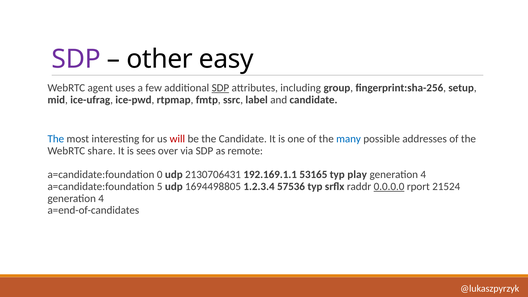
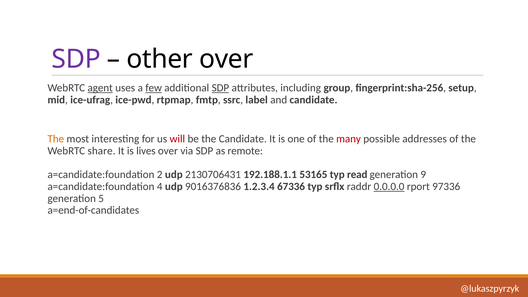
other easy: easy -> over
agent underline: none -> present
few underline: none -> present
The at (56, 139) colour: blue -> orange
many colour: blue -> red
sees: sees -> lives
0: 0 -> 2
192.169.1.1: 192.169.1.1 -> 192.188.1.1
play: play -> read
4 at (423, 175): 4 -> 9
5: 5 -> 4
1694498805: 1694498805 -> 9016376836
57536: 57536 -> 67336
21524: 21524 -> 97336
4 at (101, 198): 4 -> 5
